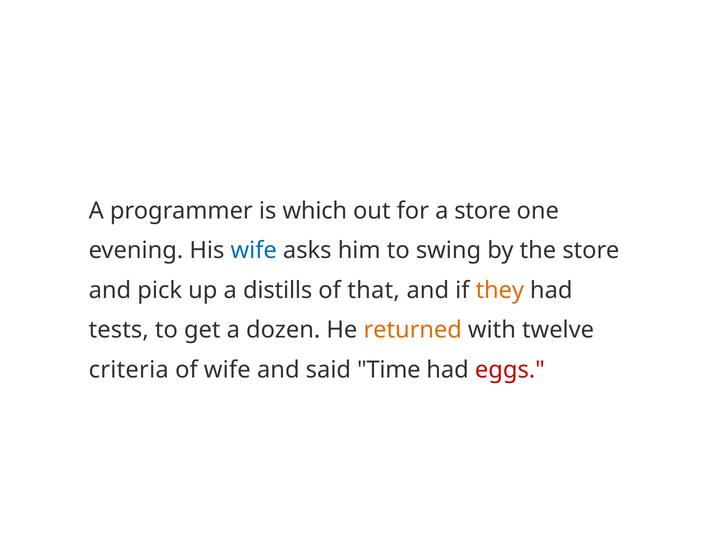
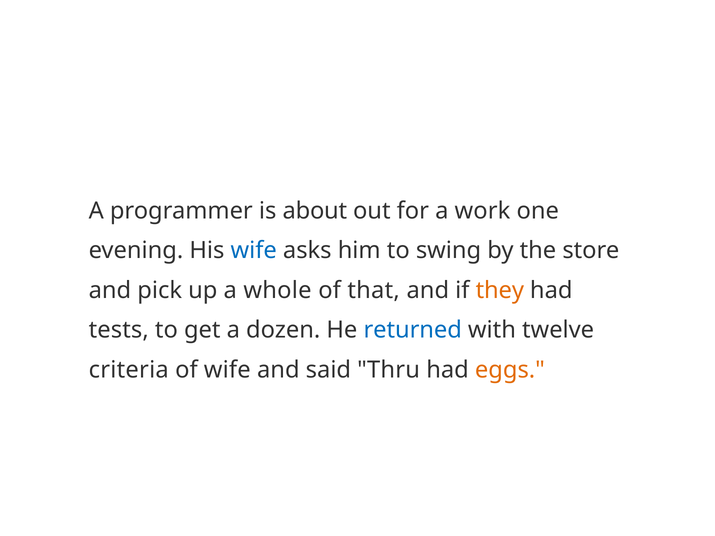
which: which -> about
a store: store -> work
distills: distills -> whole
returned colour: orange -> blue
Time: Time -> Thru
eggs colour: red -> orange
